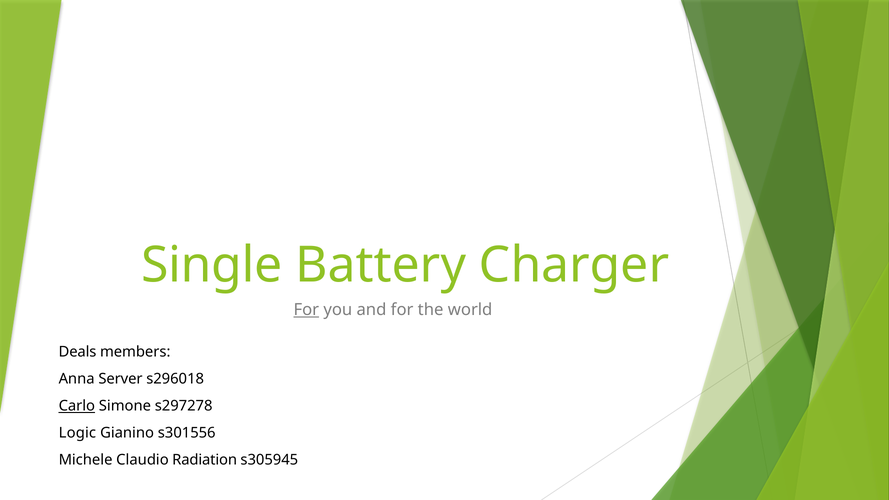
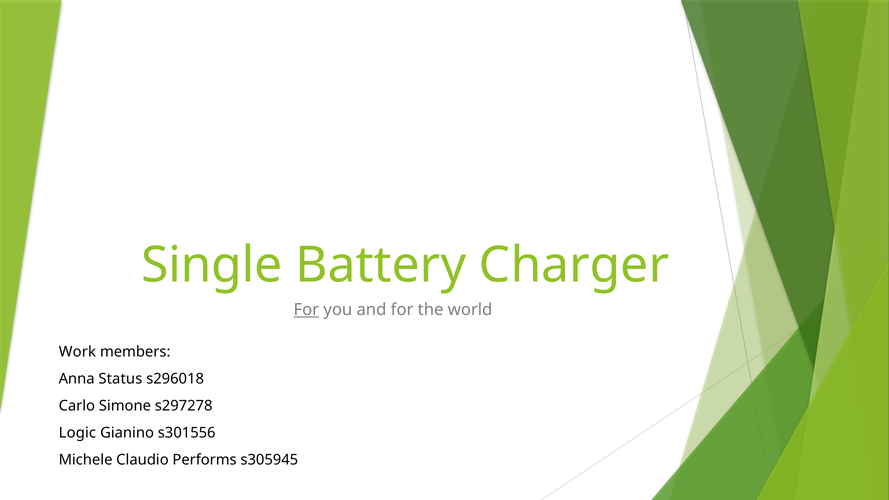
Deals: Deals -> Work
Server: Server -> Status
Carlo underline: present -> none
Radiation: Radiation -> Performs
